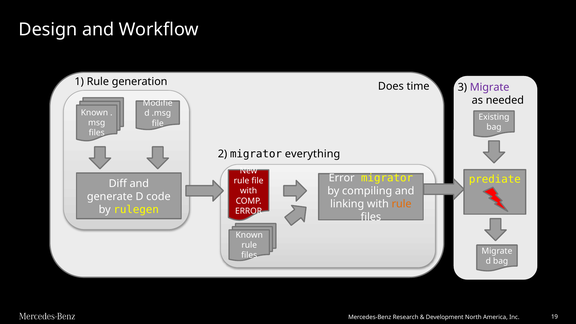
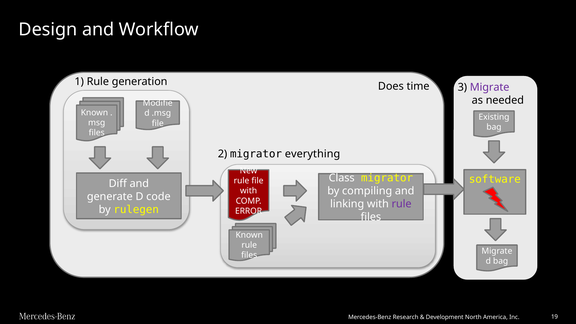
prediate: prediate -> software
Error at (342, 178): Error -> Class
rule at (402, 204) colour: orange -> purple
